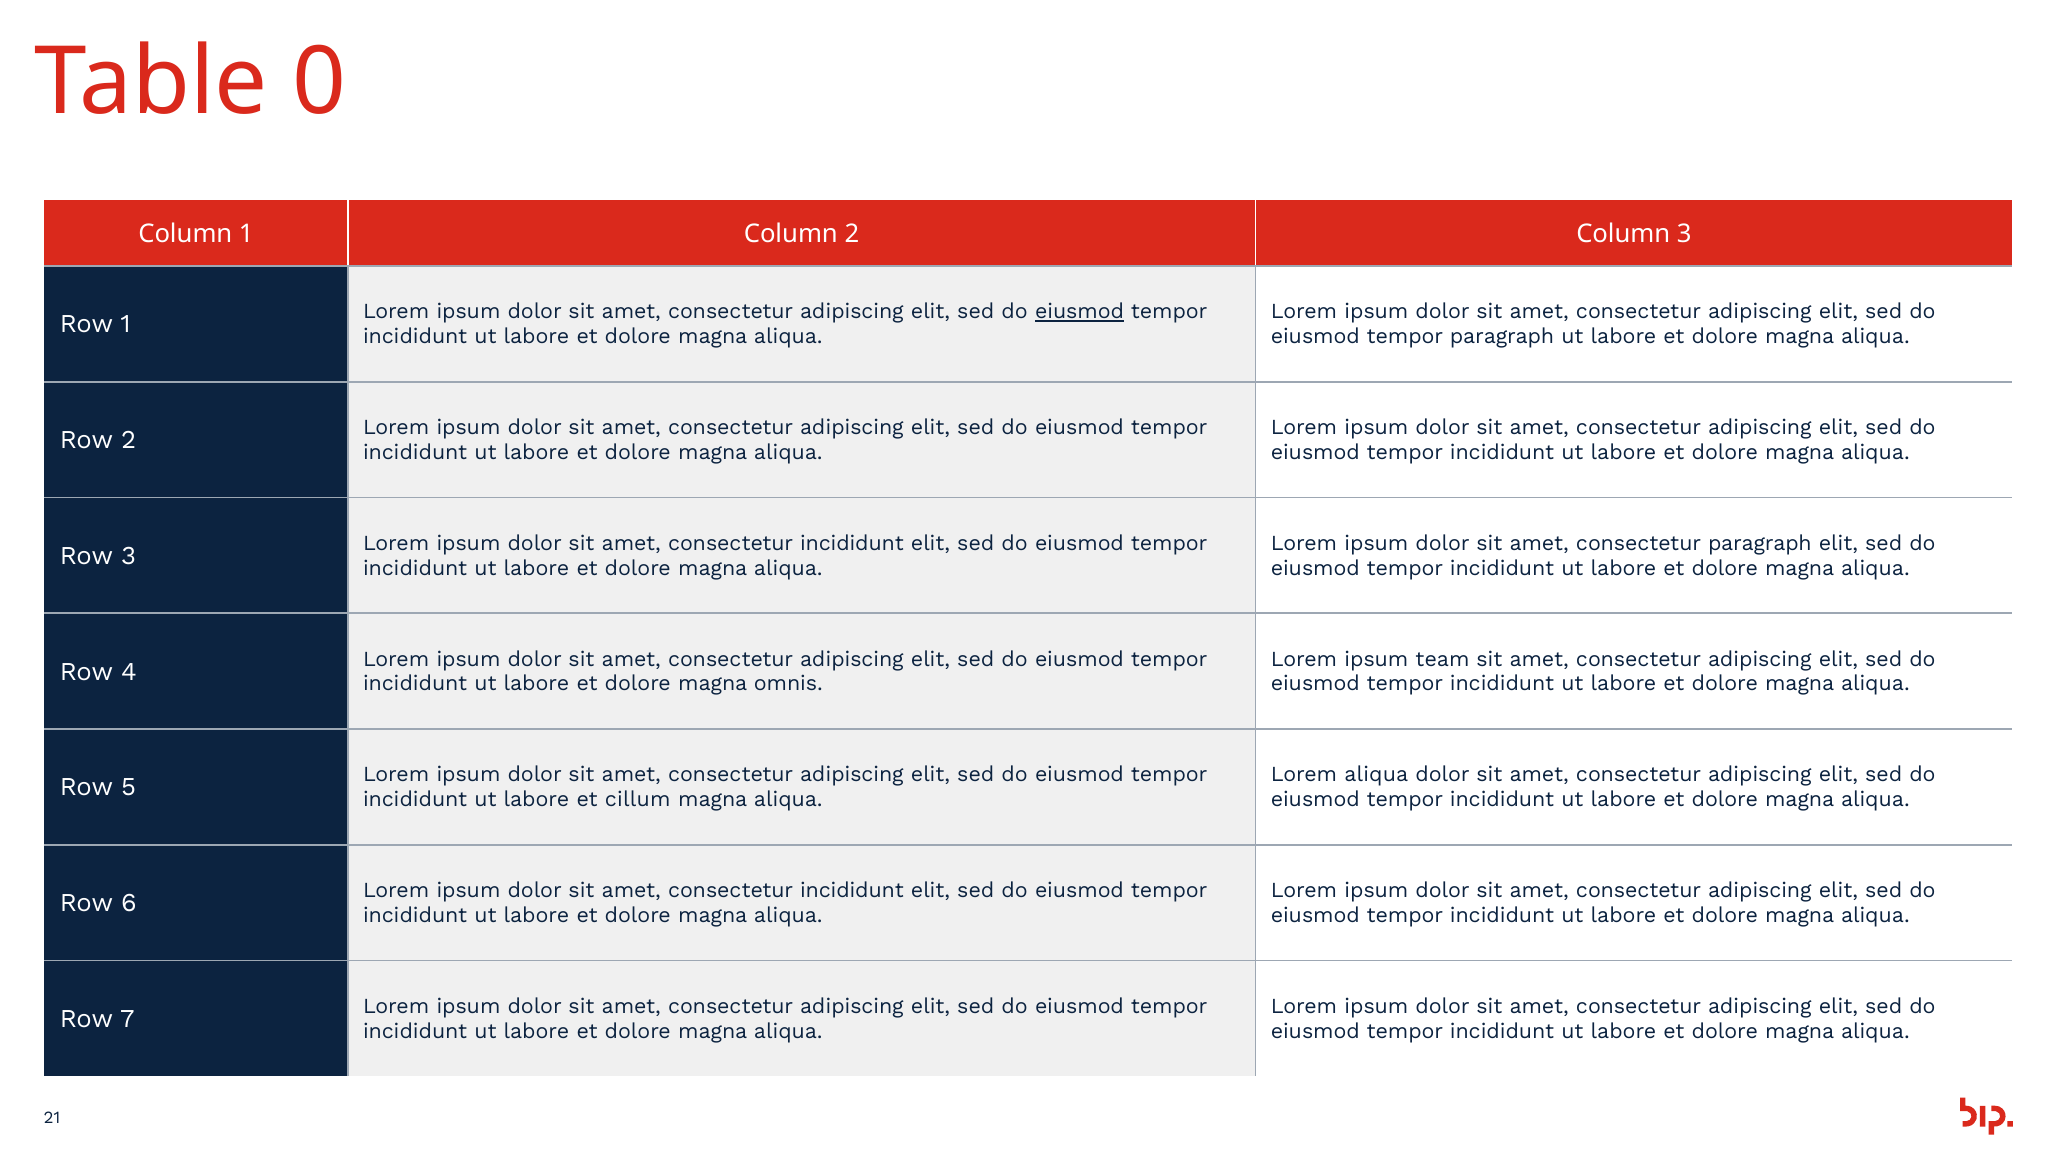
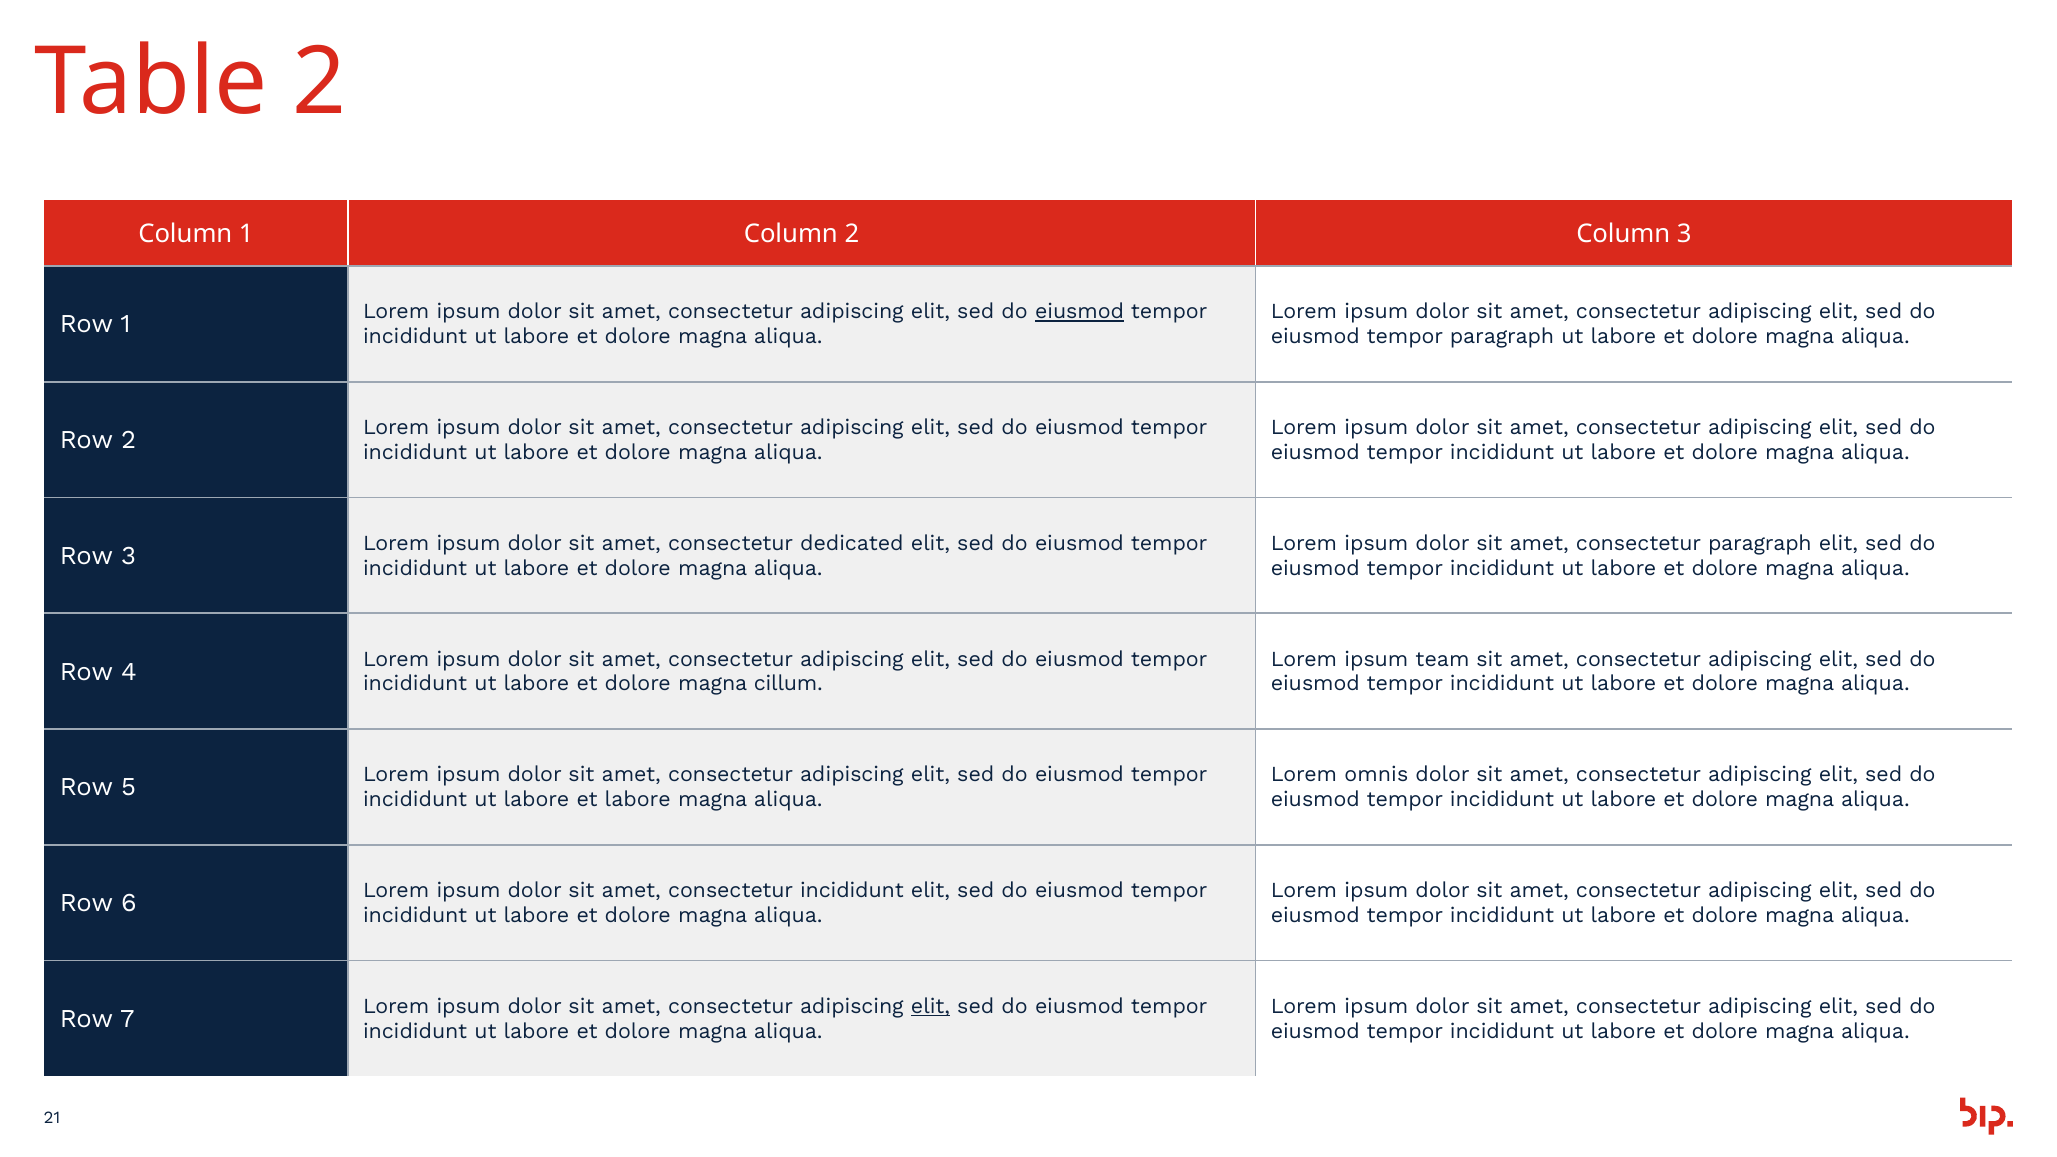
Table 0: 0 -> 2
incididunt at (852, 543): incididunt -> dedicated
omnis: omnis -> cillum
Lorem aliqua: aliqua -> omnis
et cillum: cillum -> labore
elit at (931, 1006) underline: none -> present
